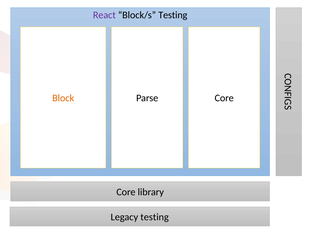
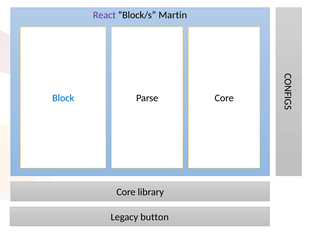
Block/s Testing: Testing -> Martin
Block colour: orange -> blue
Legacy testing: testing -> button
